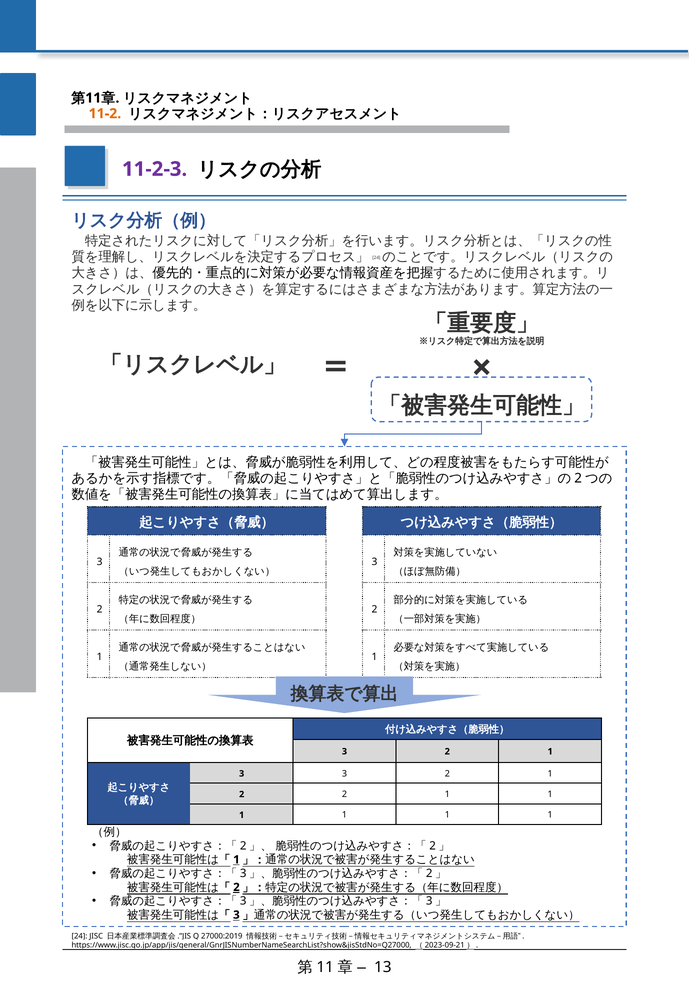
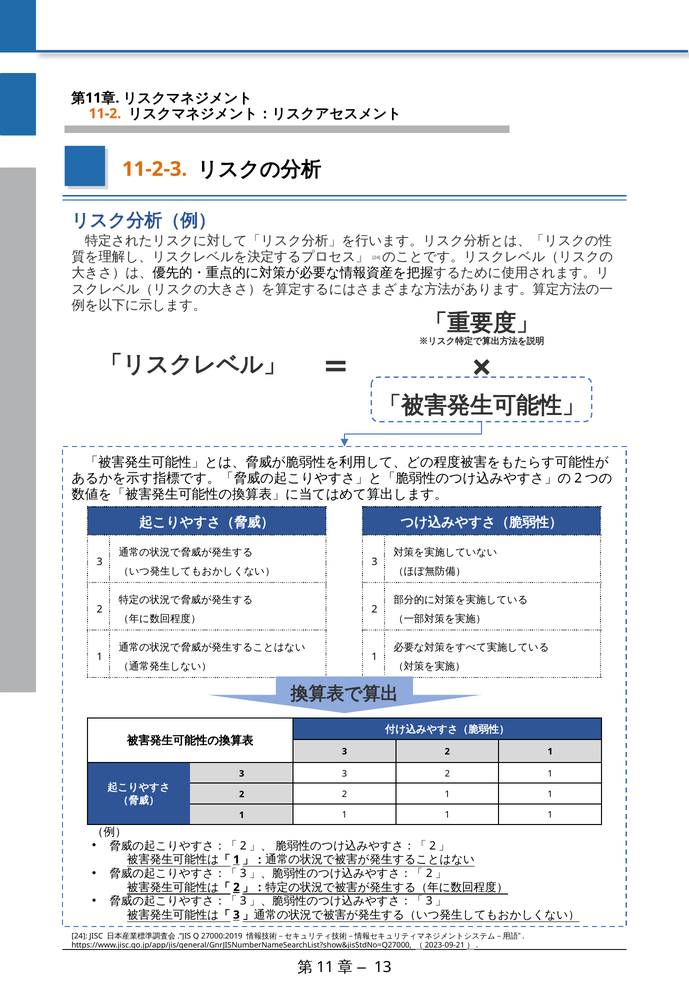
11-2-3 colour: purple -> orange
